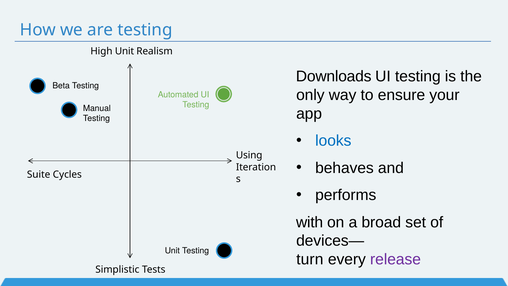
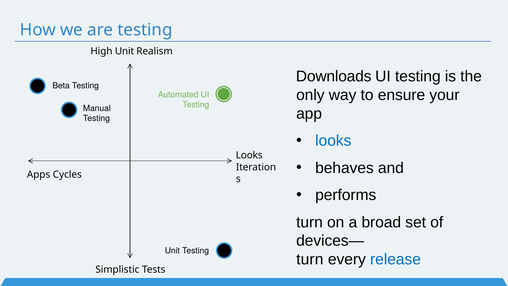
Using at (249, 155): Using -> Looks
Suite: Suite -> Apps
with at (310, 222): with -> turn
release colour: purple -> blue
